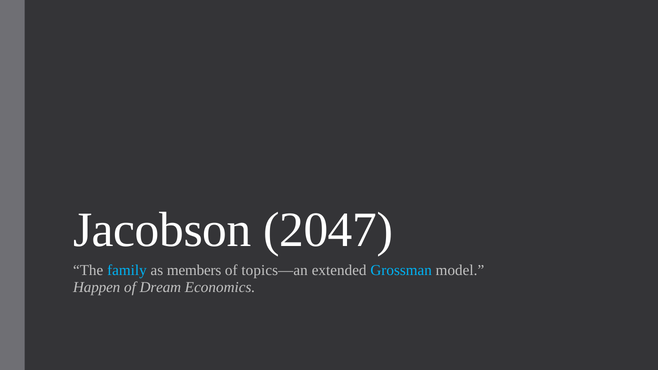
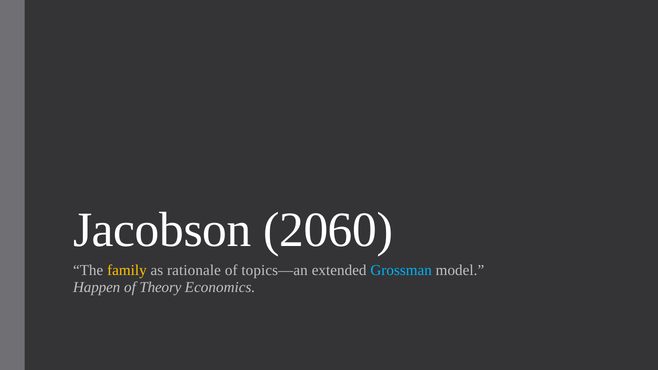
2047: 2047 -> 2060
family colour: light blue -> yellow
members: members -> rationale
Dream: Dream -> Theory
